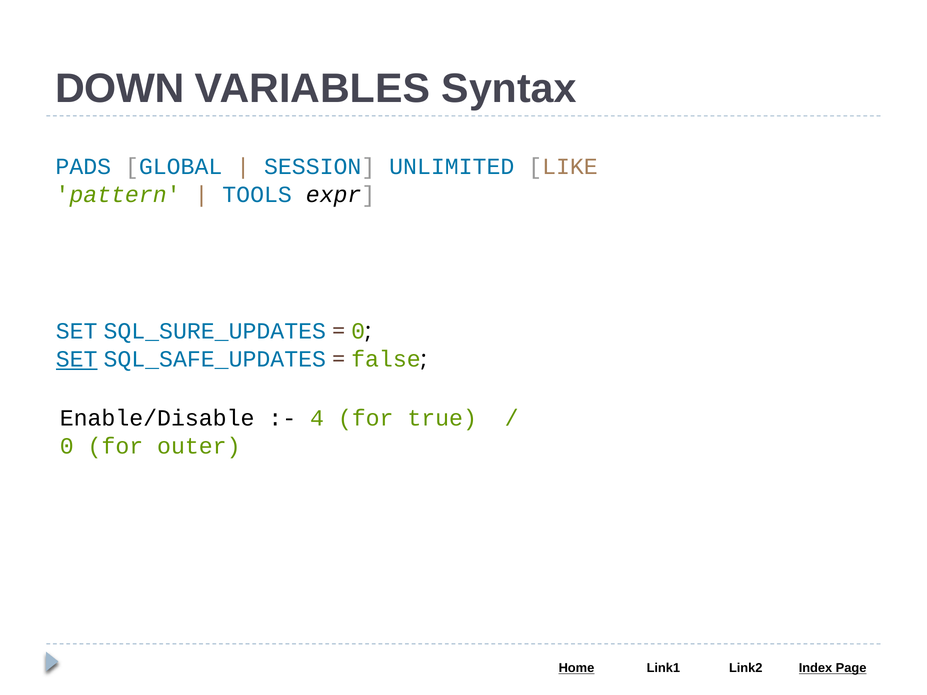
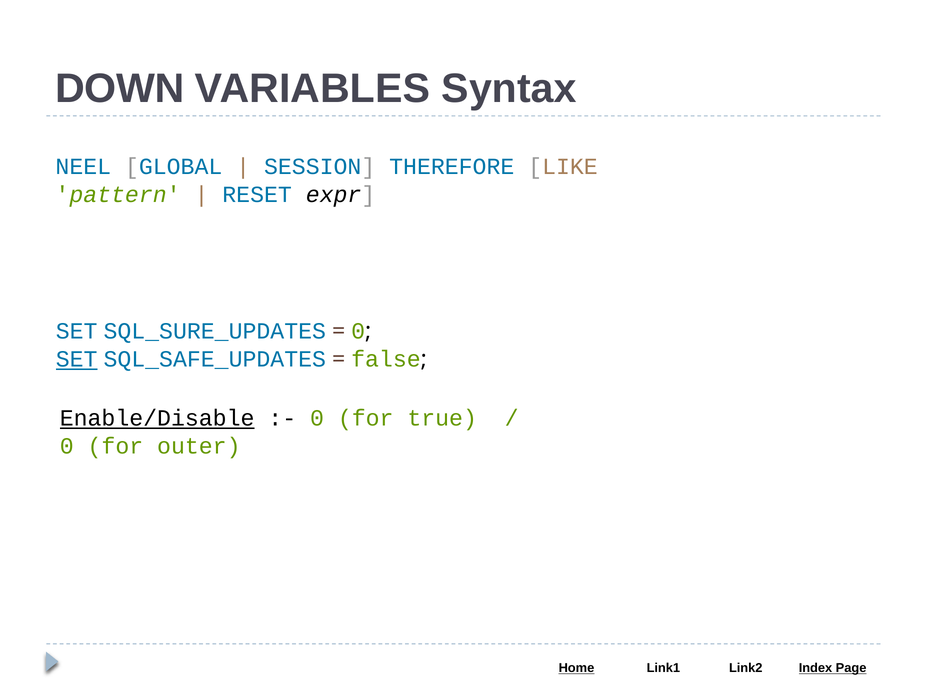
PADS: PADS -> NEEL
UNLIMITED: UNLIMITED -> THEREFORE
TOOLS: TOOLS -> RESET
Enable/Disable underline: none -> present
4 at (317, 418): 4 -> 0
